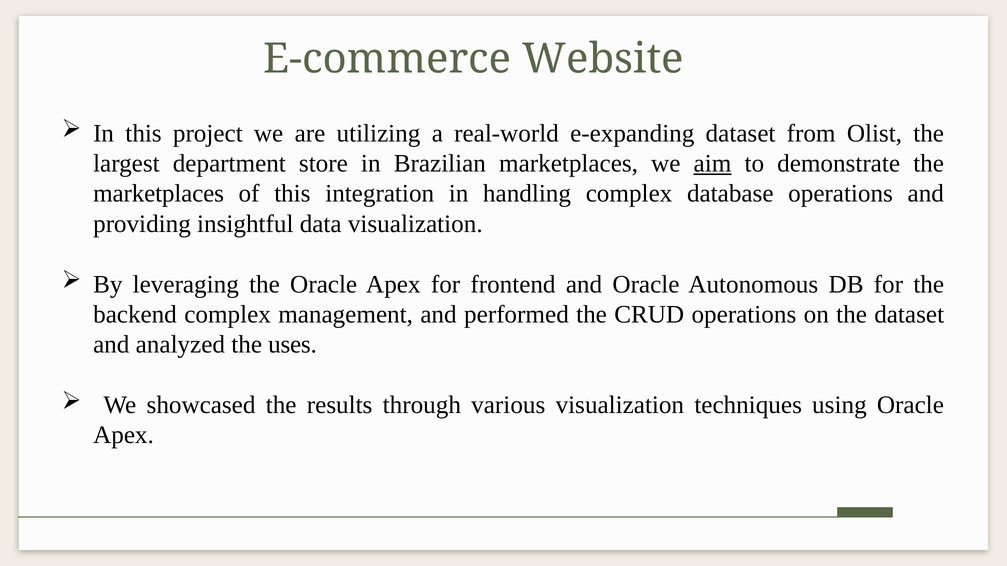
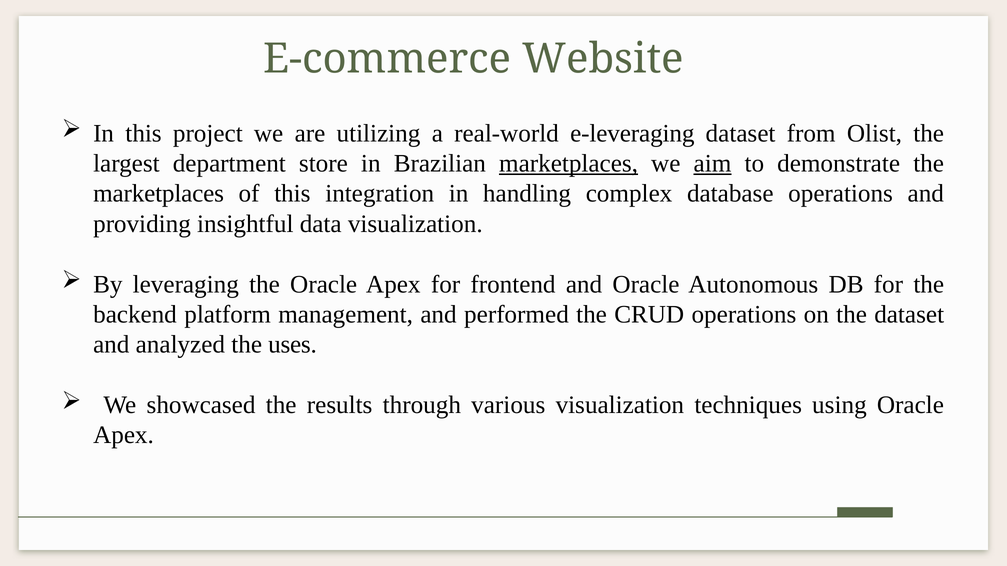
e-expanding: e-expanding -> e-leveraging
marketplaces at (569, 164) underline: none -> present
backend complex: complex -> platform
